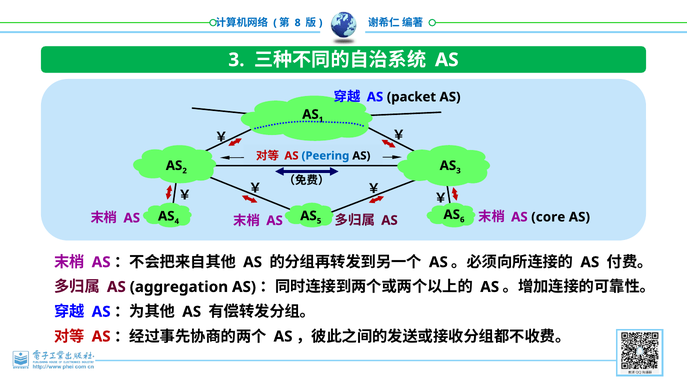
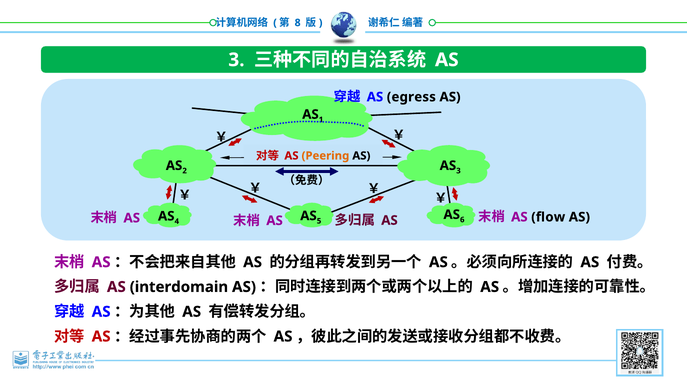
packet: packet -> egress
Peering colour: blue -> orange
core: core -> flow
aggregation: aggregation -> interdomain
